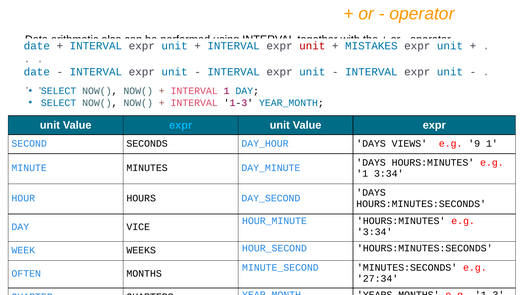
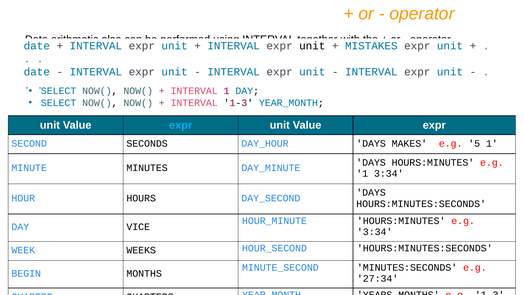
unit at (312, 46) colour: red -> black
VIEWS: VIEWS -> MAKES
9: 9 -> 5
OFTEN: OFTEN -> BEGIN
